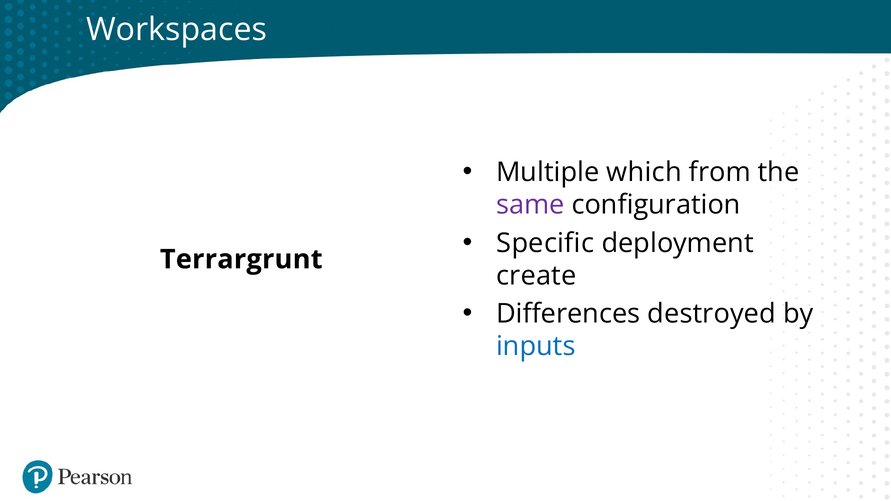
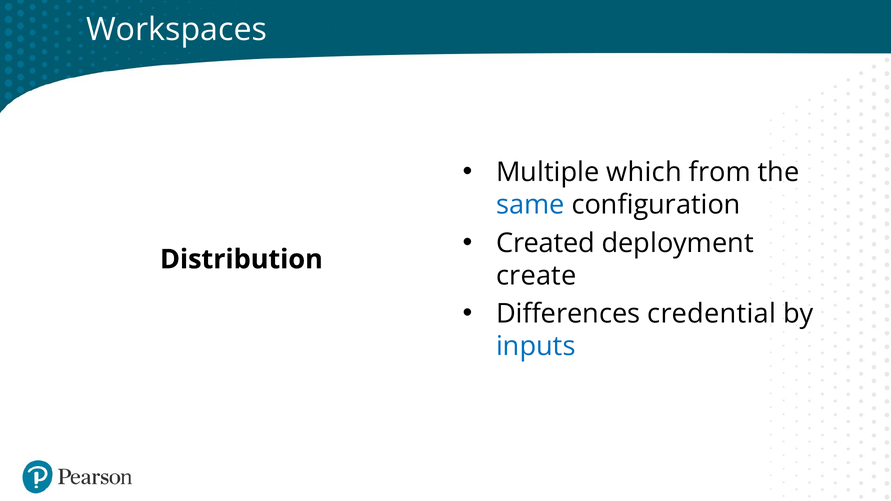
same colour: purple -> blue
Specific: Specific -> Created
Terrargrunt: Terrargrunt -> Distribution
destroyed: destroyed -> credential
